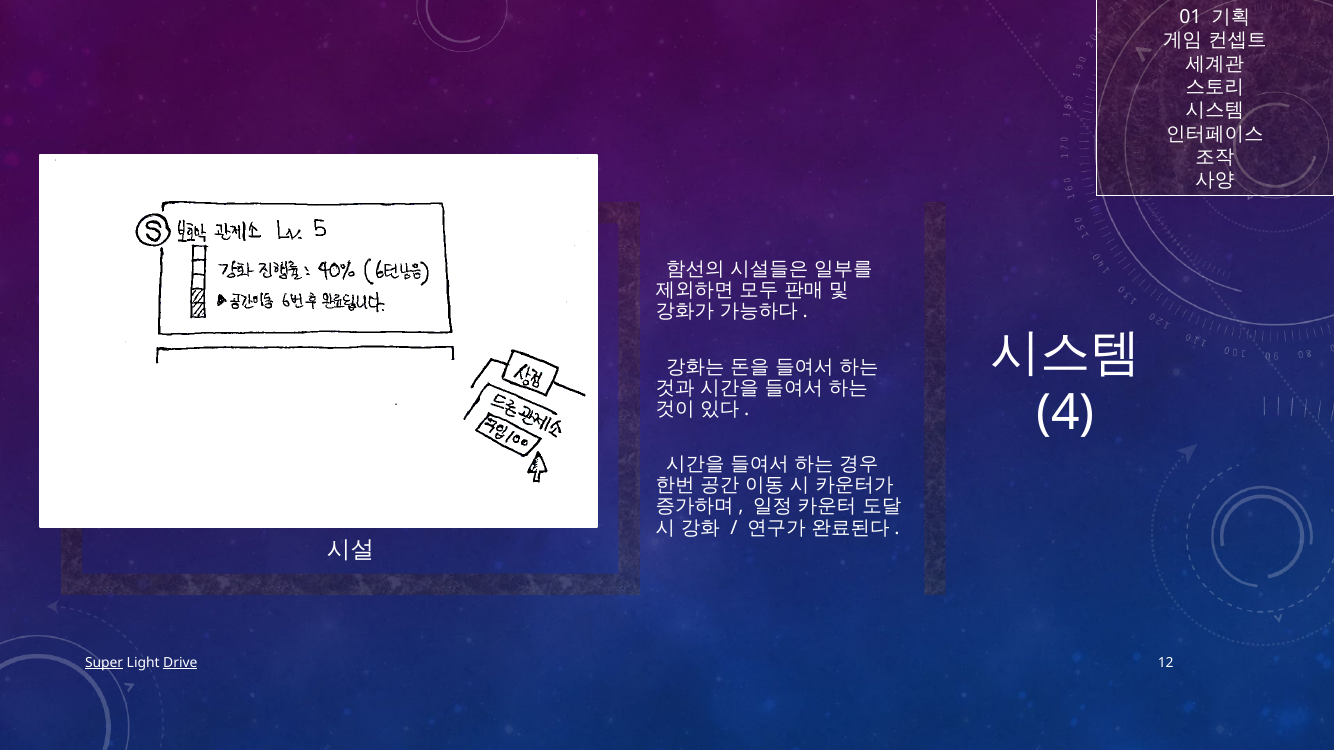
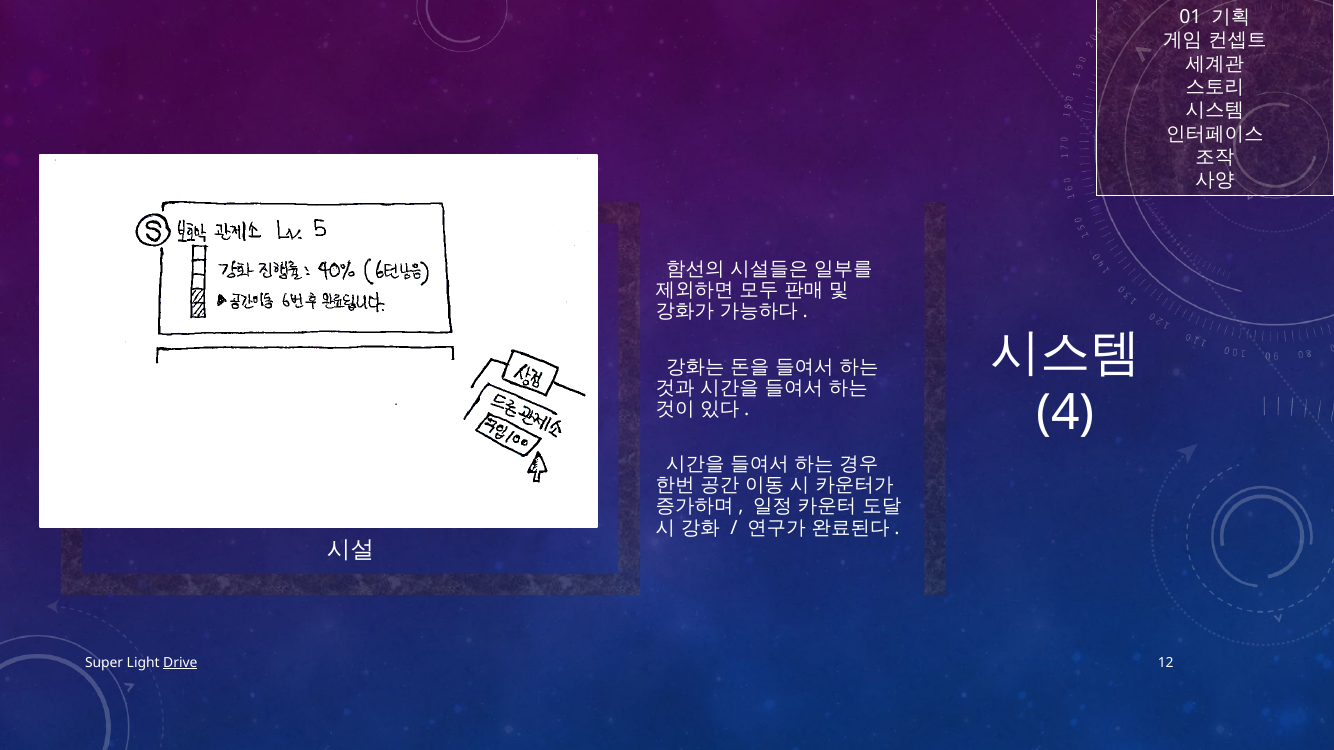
Super underline: present -> none
